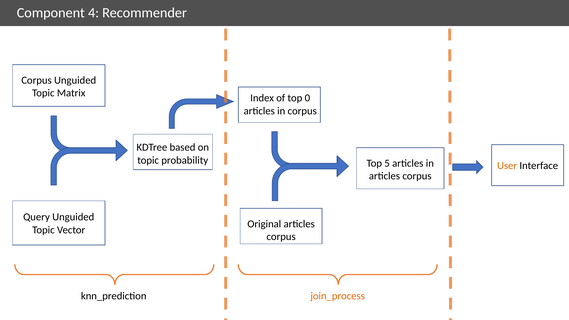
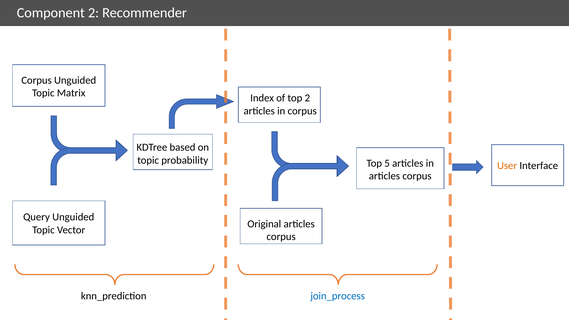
Component 4: 4 -> 2
top 0: 0 -> 2
join_process colour: orange -> blue
